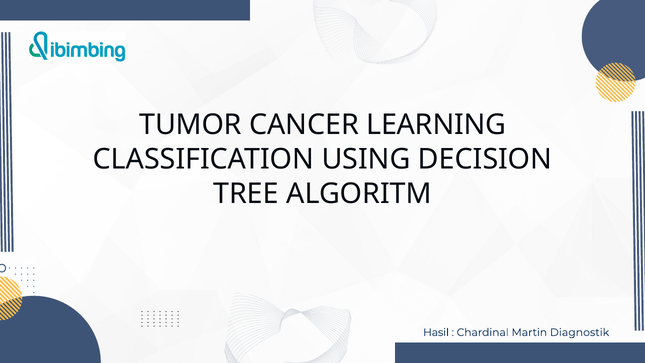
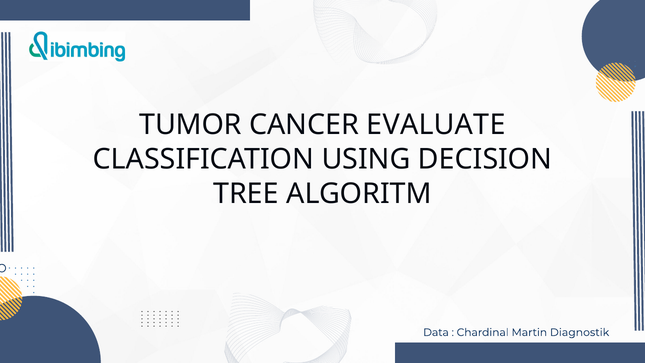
LEARNING: LEARNING -> EVALUATE
Hasil: Hasil -> Data
